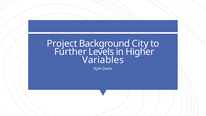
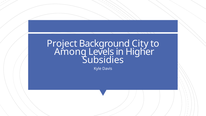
Further: Further -> Among
Variables: Variables -> Subsidies
